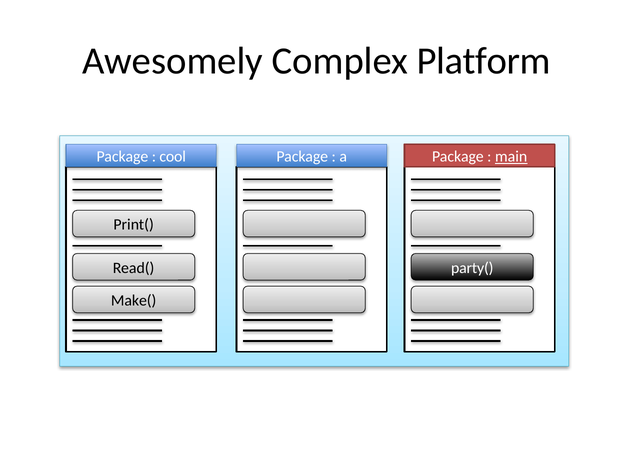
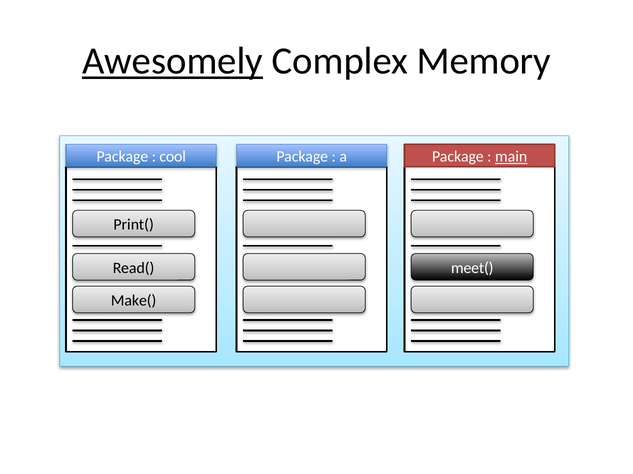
Awesomely underline: none -> present
Platform: Platform -> Memory
party(: party( -> meet(
